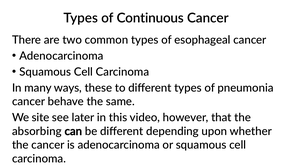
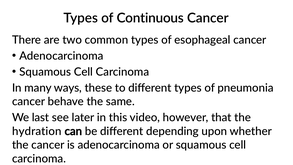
site: site -> last
absorbing: absorbing -> hydration
